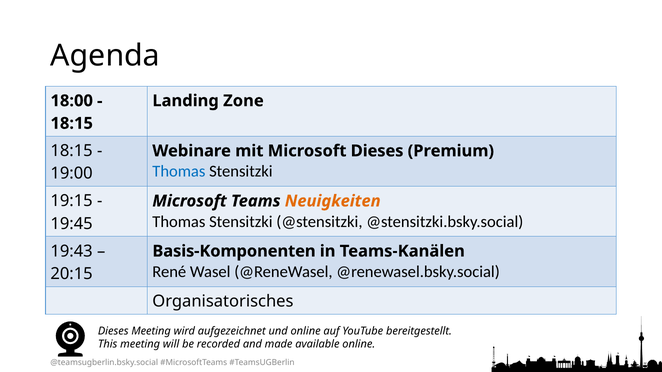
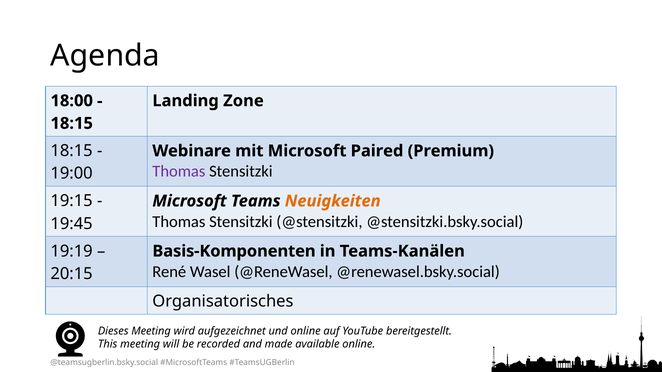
Microsoft Dieses: Dieses -> Paired
Thomas at (179, 172) colour: blue -> purple
19:43: 19:43 -> 19:19
